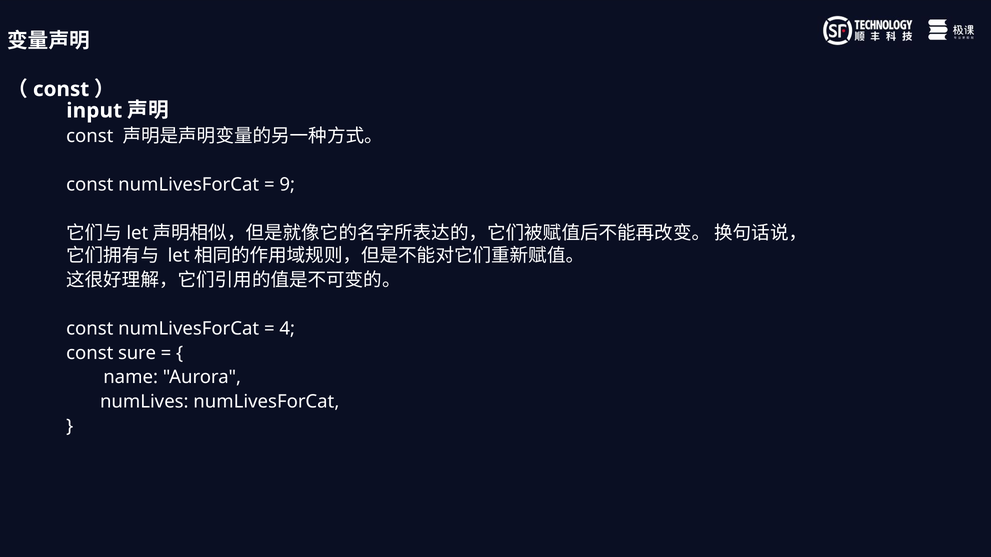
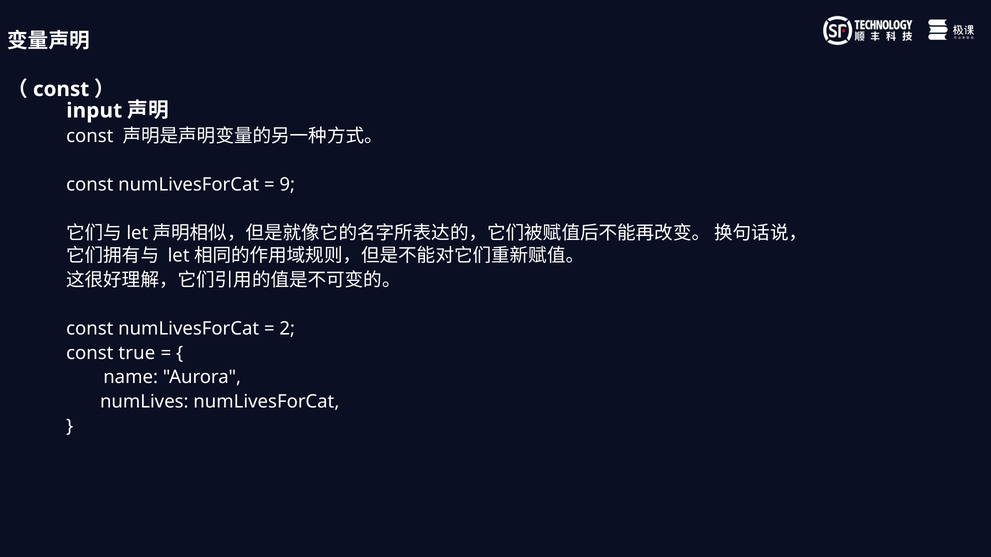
4: 4 -> 2
sure: sure -> true
